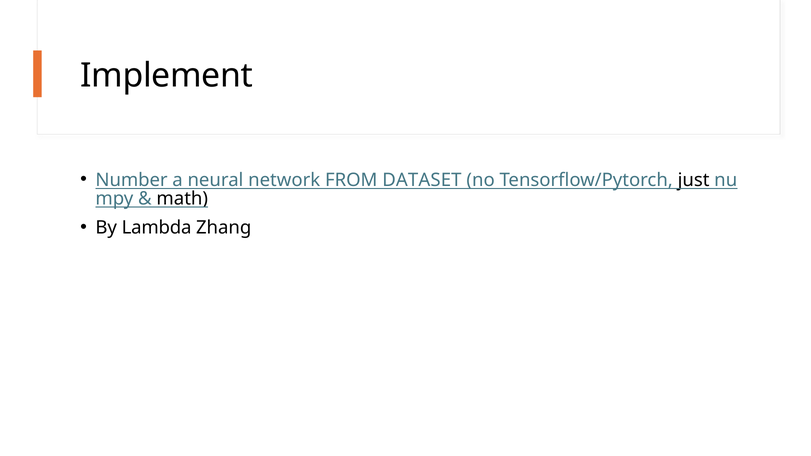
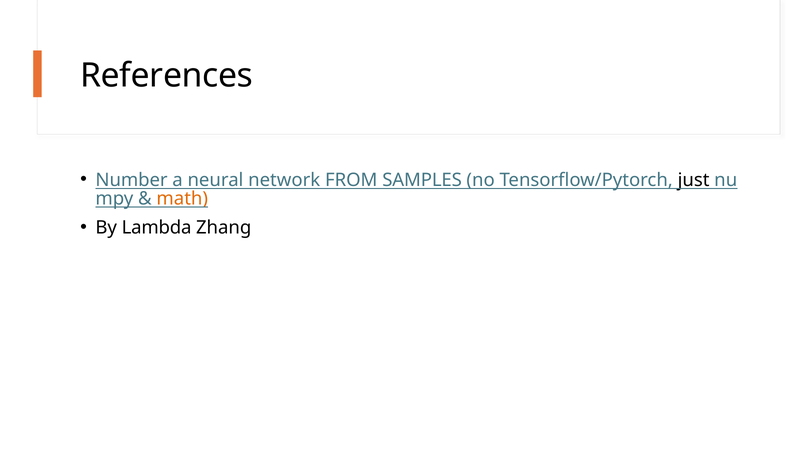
Implement: Implement -> References
DATASET: DATASET -> SAMPLES
math colour: black -> orange
